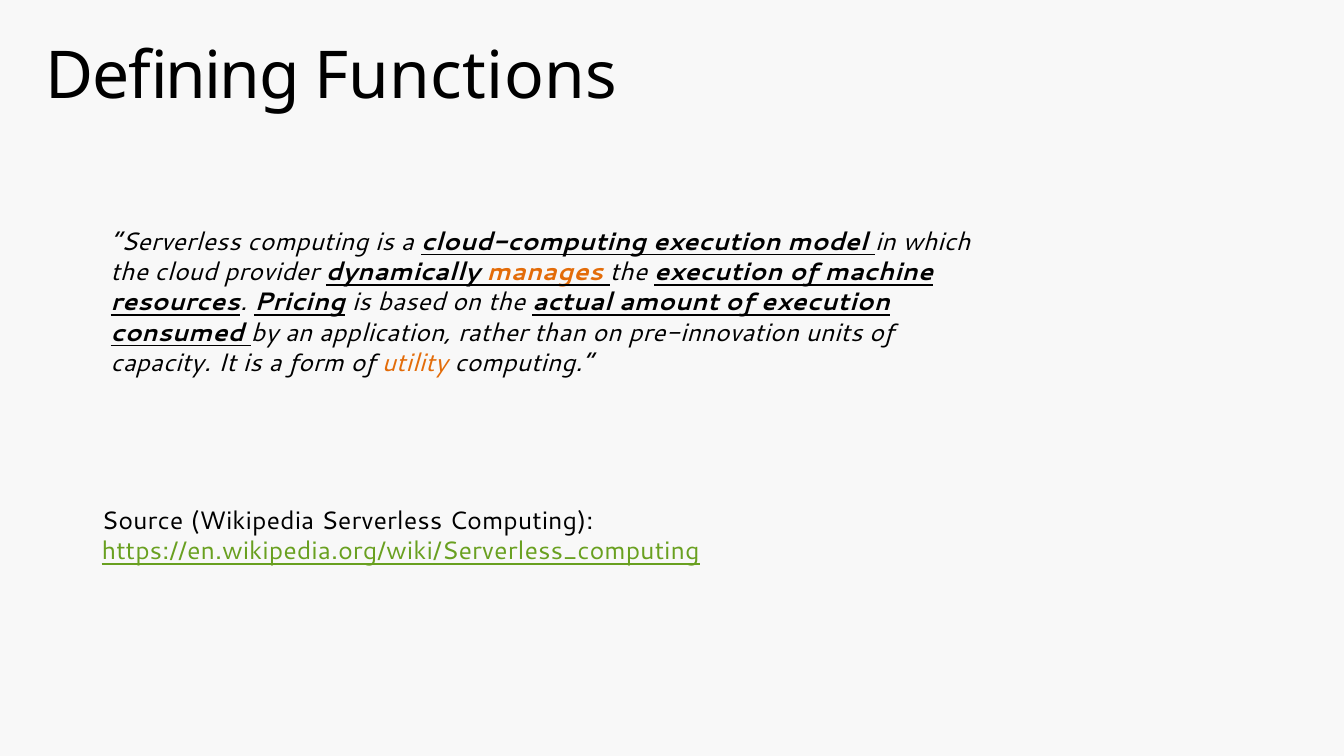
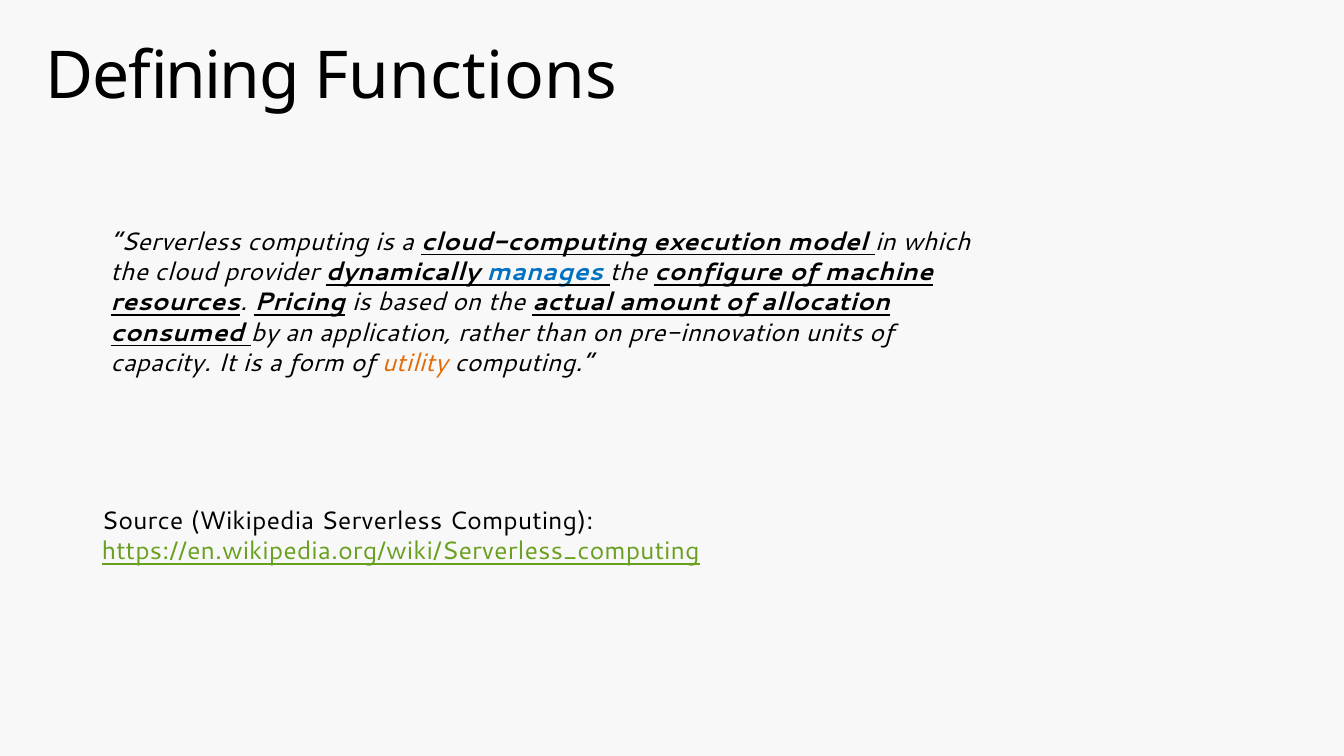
manages colour: orange -> blue
the execution: execution -> configure
of execution: execution -> allocation
